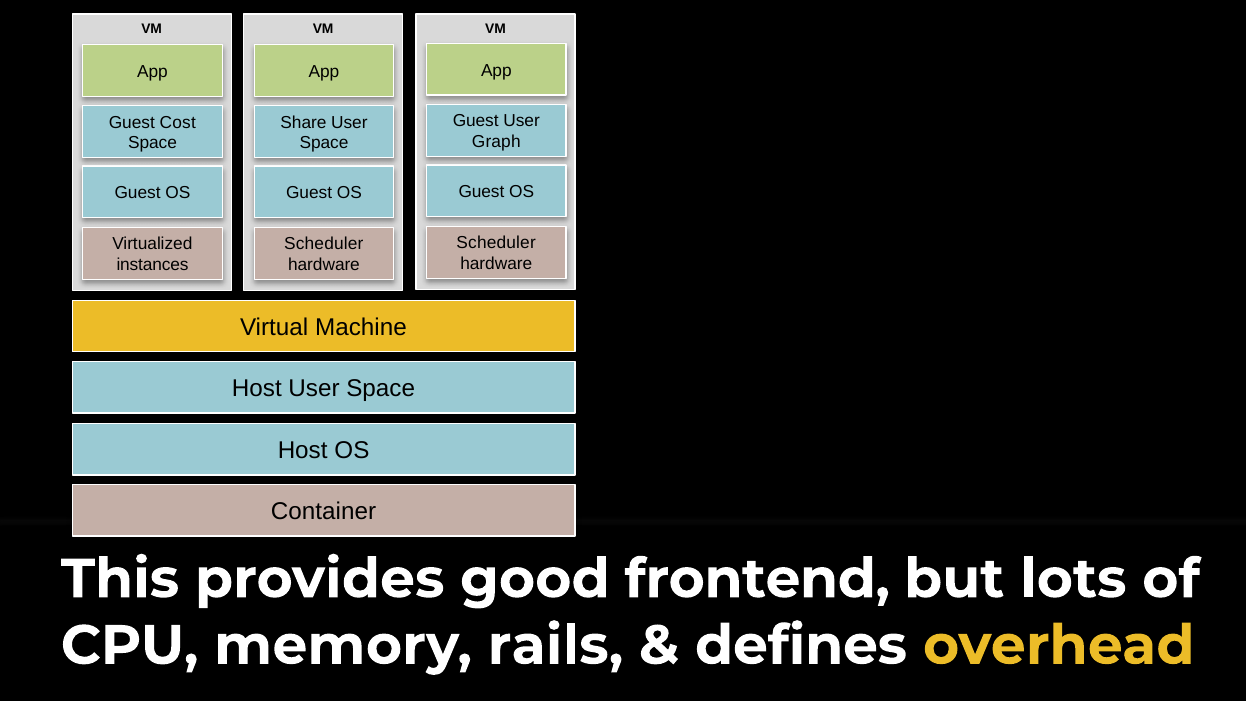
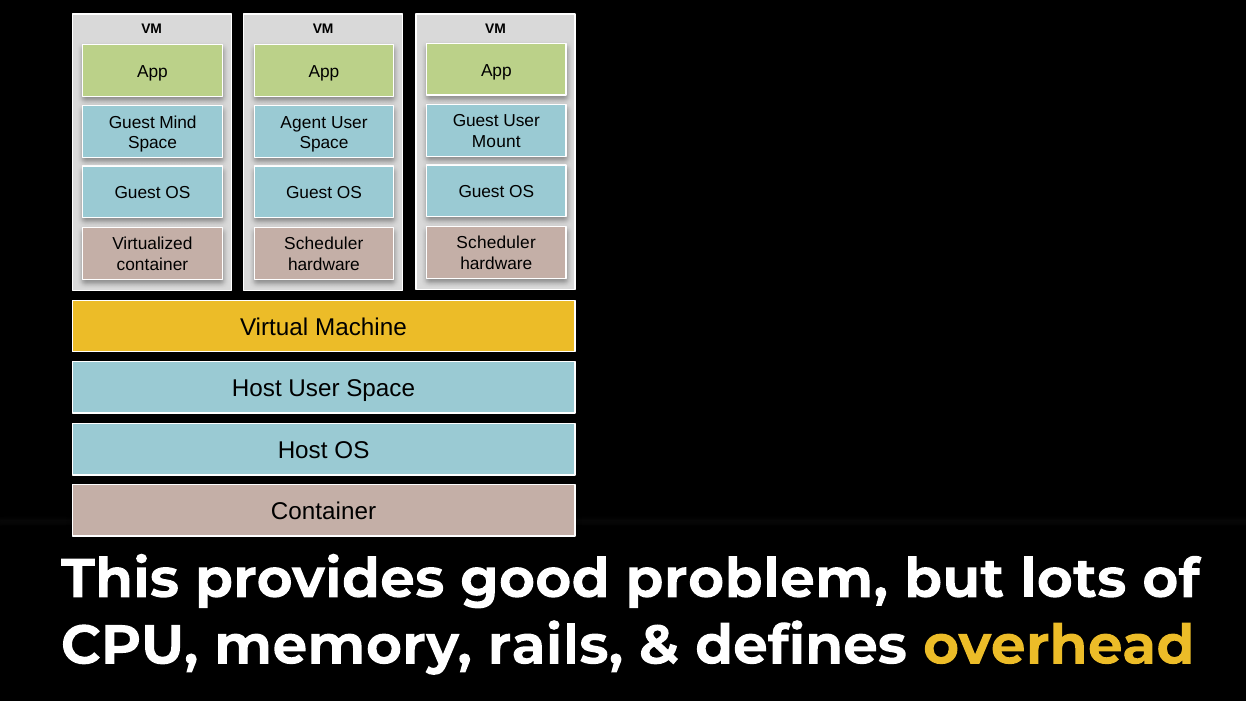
Cost: Cost -> Mind
Share: Share -> Agent
Graph: Graph -> Mount
instances at (153, 265): instances -> container
frontend: frontend -> problem
